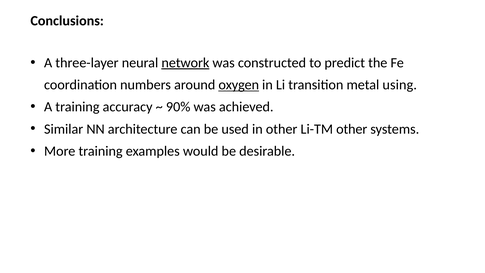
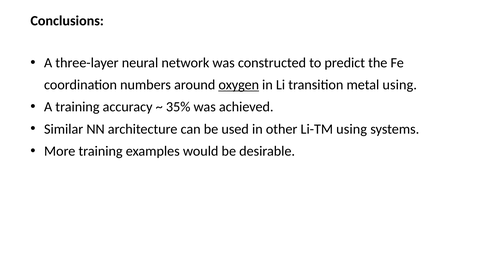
network underline: present -> none
90%: 90% -> 35%
Li-TM other: other -> using
